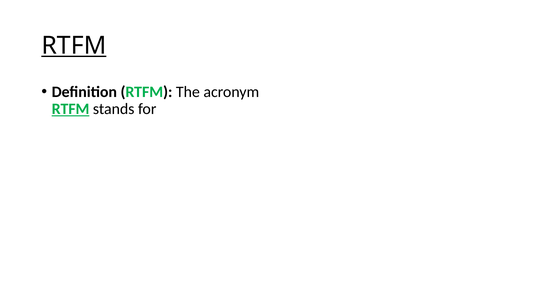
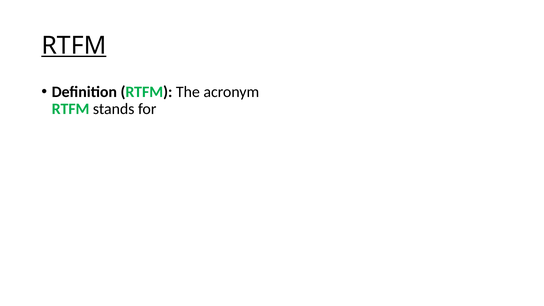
RTFM at (71, 109) underline: present -> none
